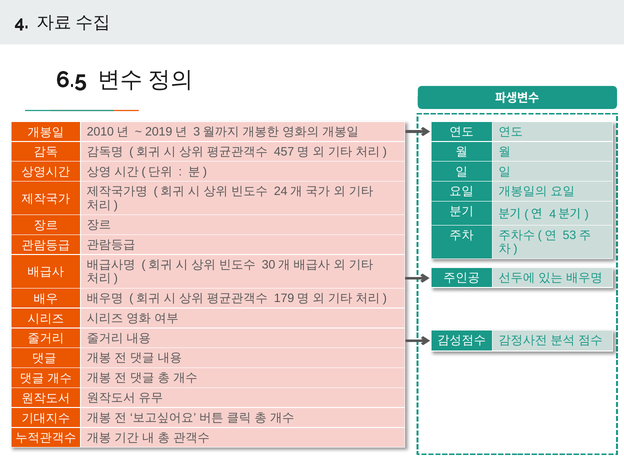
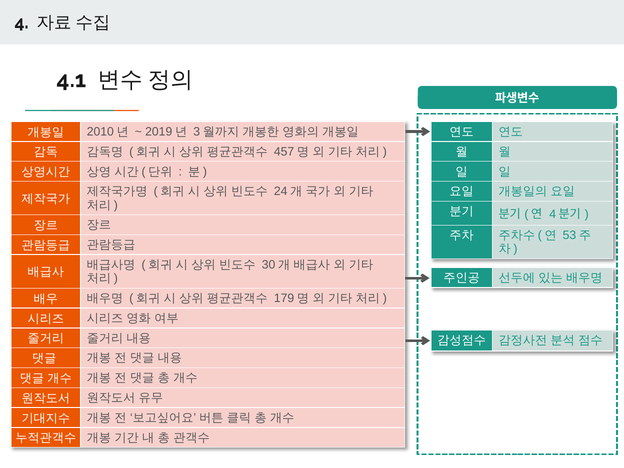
6.5: 6.5 -> 4.1
